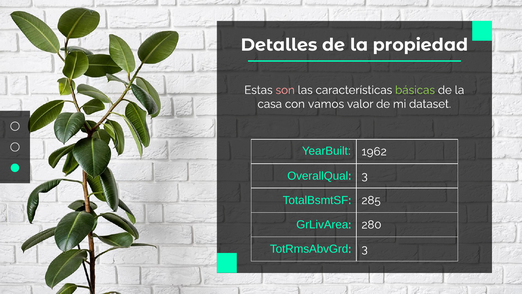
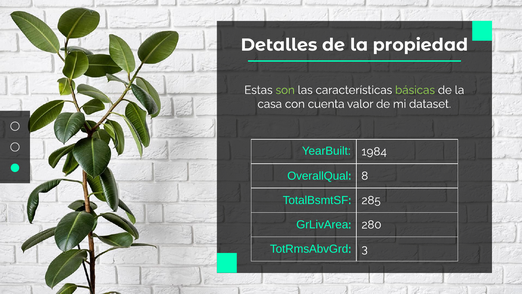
son colour: pink -> light green
vamos: vamos -> cuenta
1962: 1962 -> 1984
OverallQual 3: 3 -> 8
